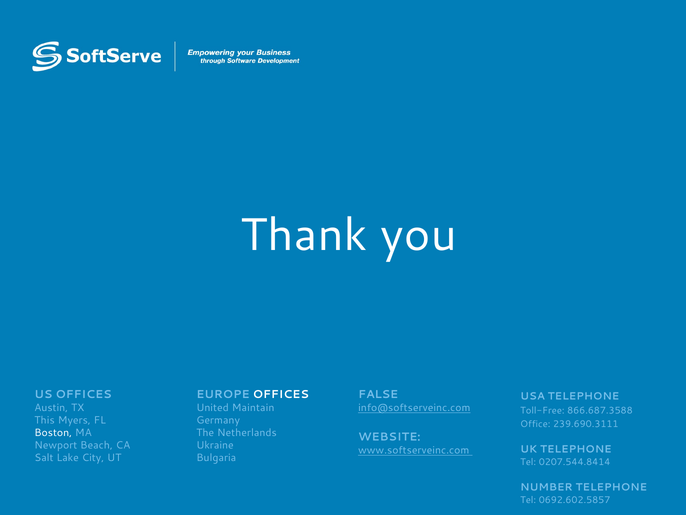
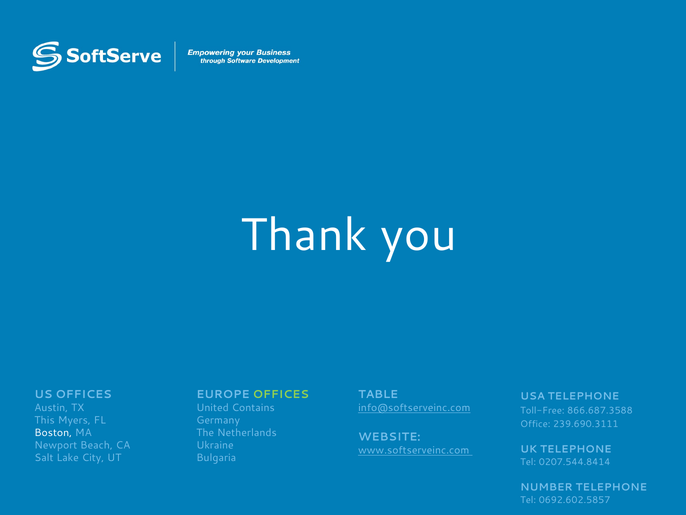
OFFICES at (281, 394) colour: white -> light green
FALSE: FALSE -> TABLE
Maintain: Maintain -> Contains
